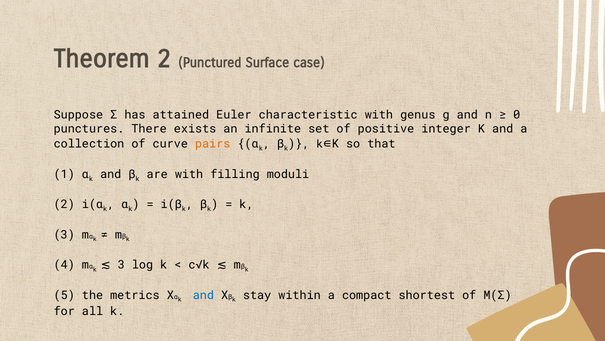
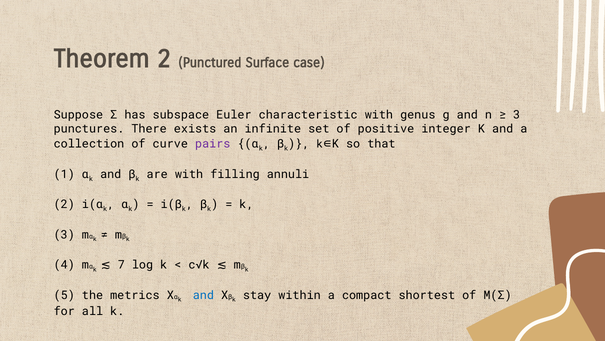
attained: attained -> subspace
0 at (517, 115): 0 -> 3
pairs colour: orange -> purple
moduli: moduli -> annuli
3 at (121, 264): 3 -> 7
